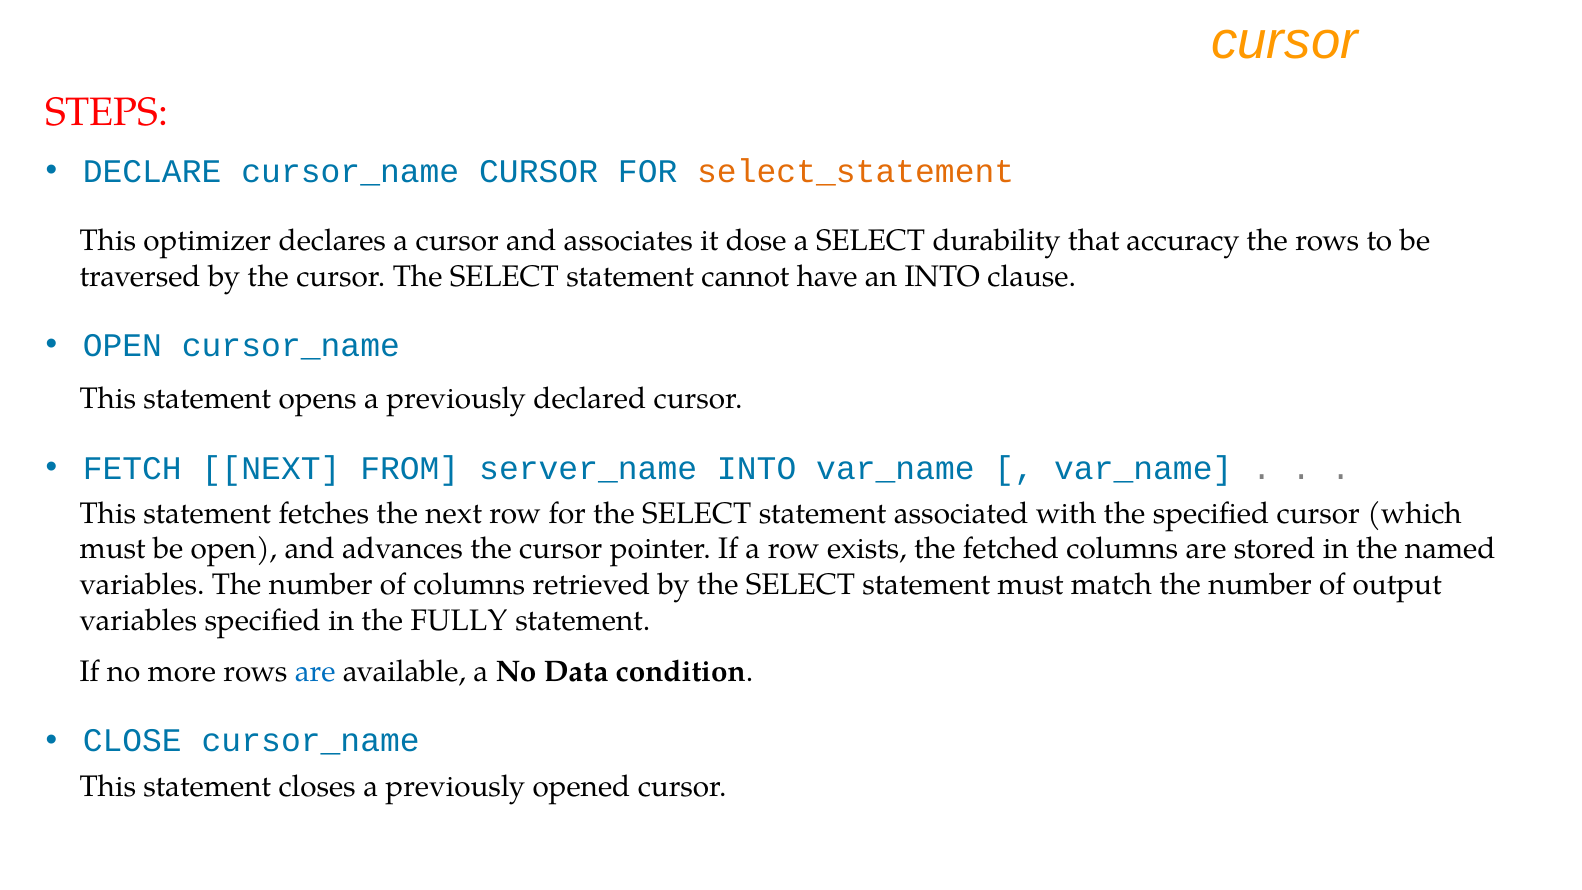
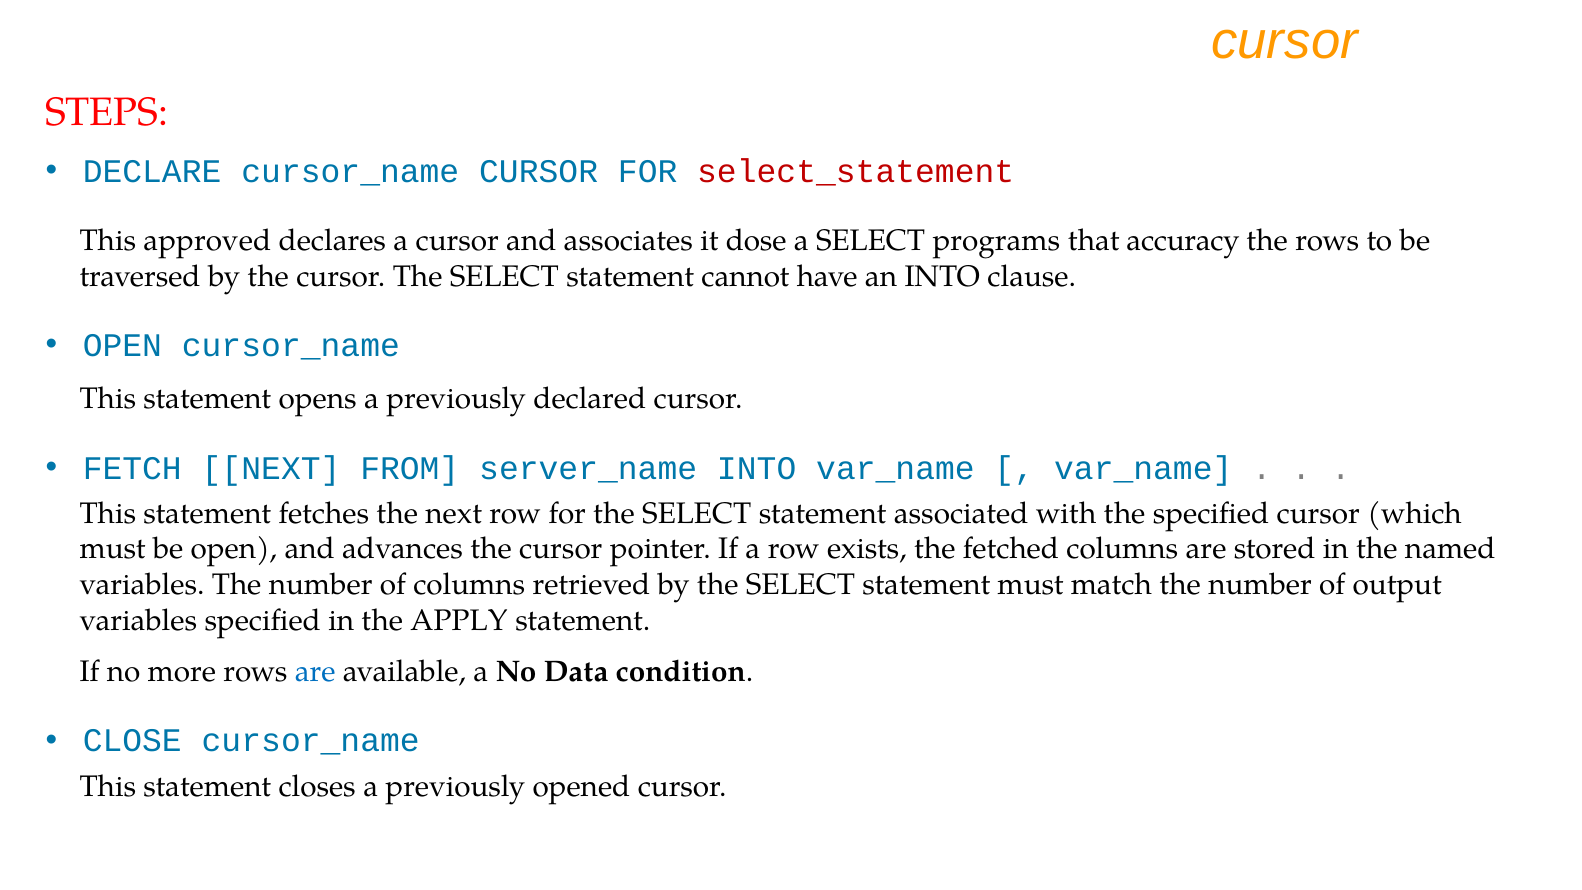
select_statement colour: orange -> red
optimizer: optimizer -> approved
durability: durability -> programs
FULLY: FULLY -> APPLY
